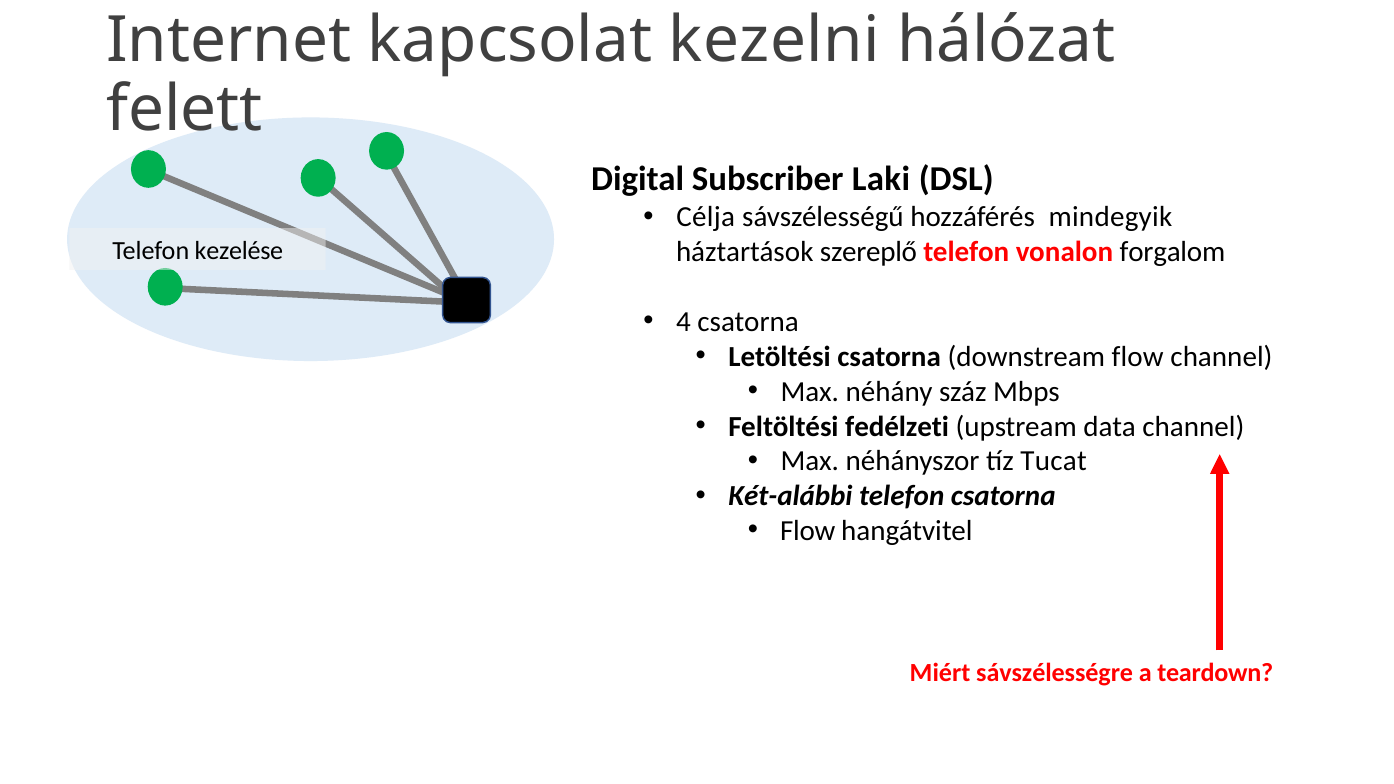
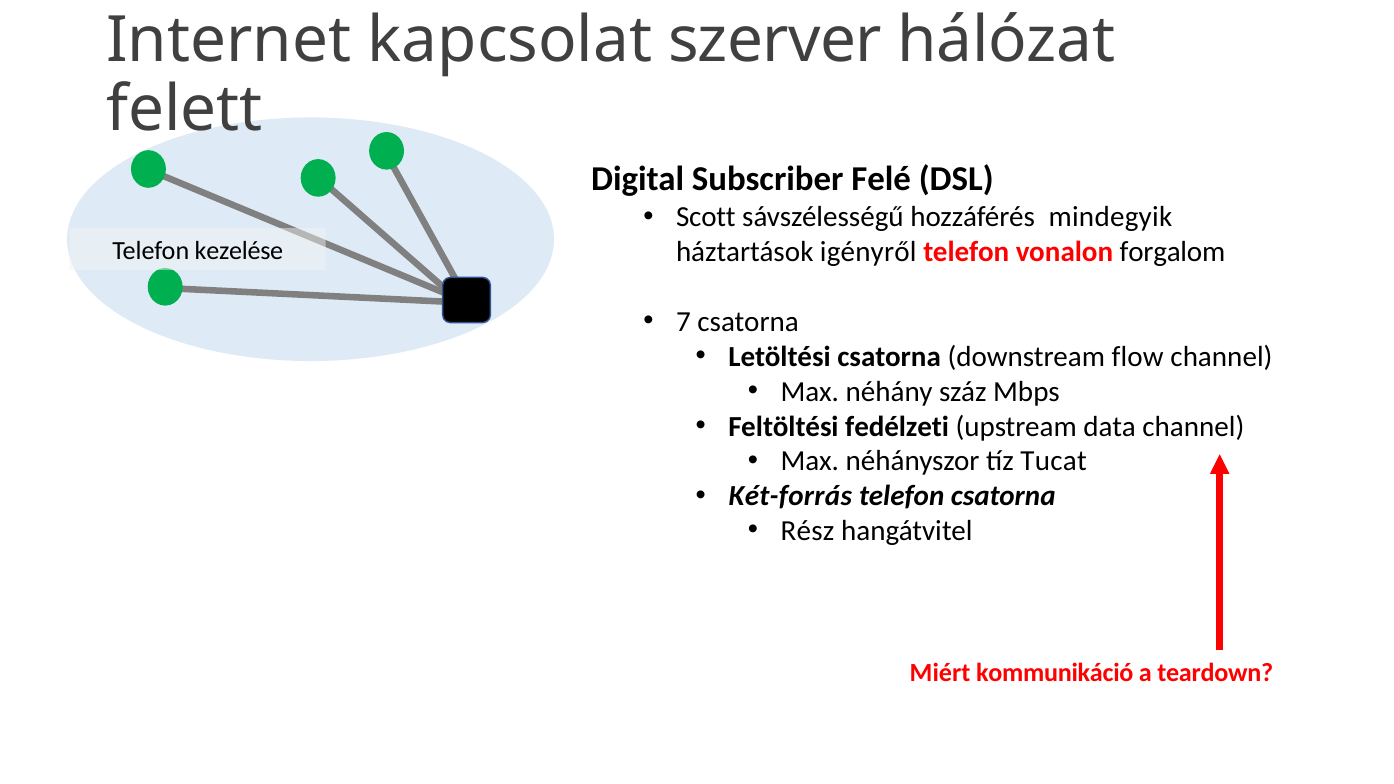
kezelni: kezelni -> szerver
Laki: Laki -> Felé
Célja: Célja -> Scott
szereplő: szereplő -> igényről
4: 4 -> 7
Két-alábbi: Két-alábbi -> Két-forrás
Flow at (808, 531): Flow -> Rész
sávszélességre: sávszélességre -> kommunikáció
